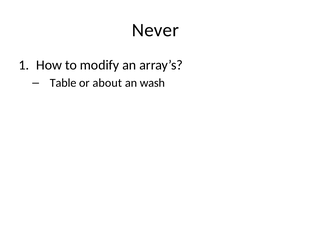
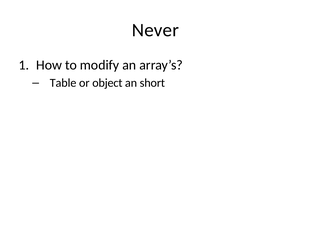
about: about -> object
wash: wash -> short
